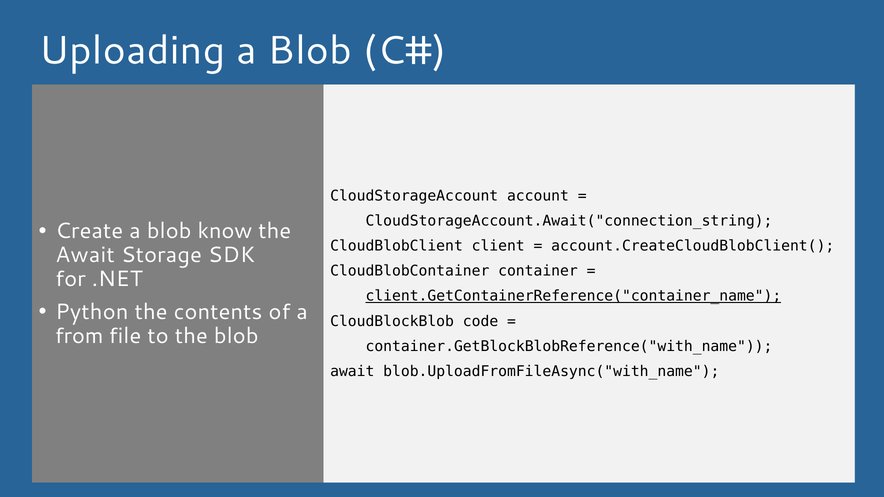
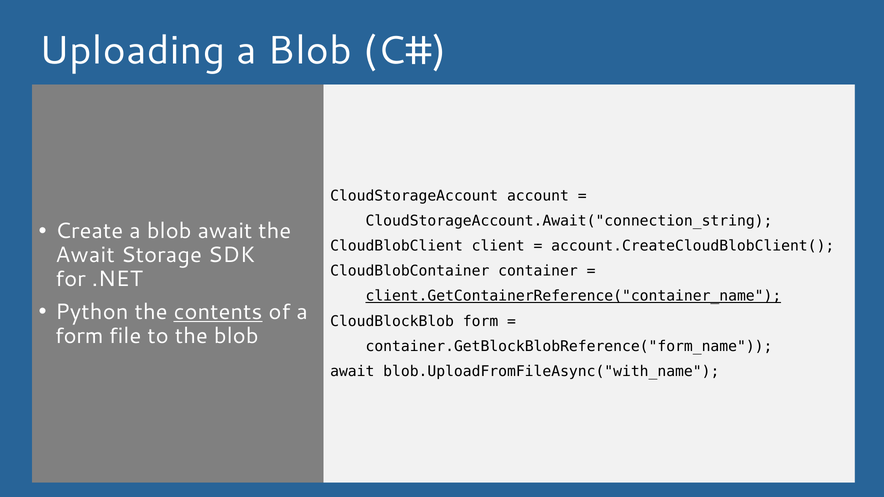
blob know: know -> await
contents underline: none -> present
CloudBlockBlob code: code -> form
from at (79, 336): from -> form
container.GetBlockBlobReference("with_name: container.GetBlockBlobReference("with_name -> container.GetBlockBlobReference("form_name
